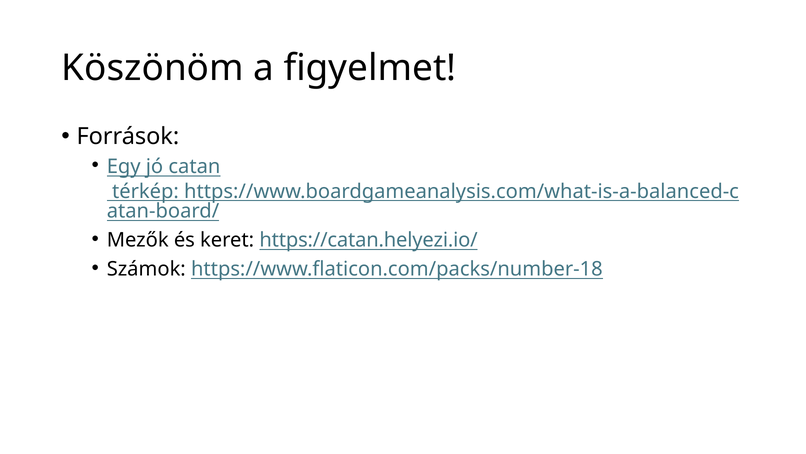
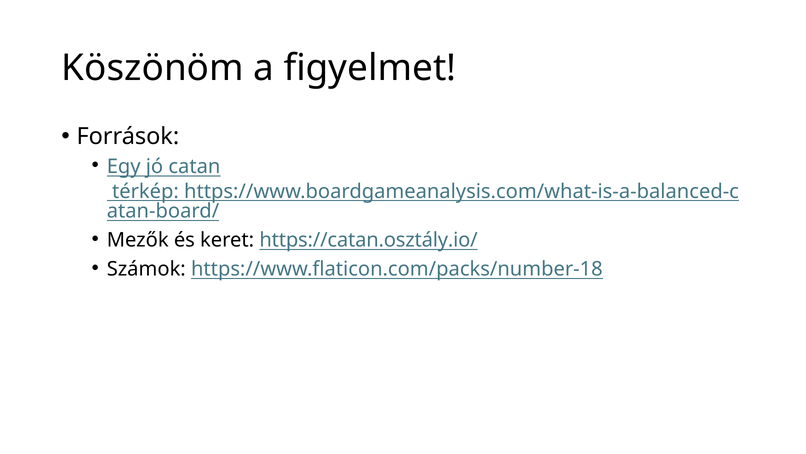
https://catan.helyezi.io/: https://catan.helyezi.io/ -> https://catan.osztály.io/
